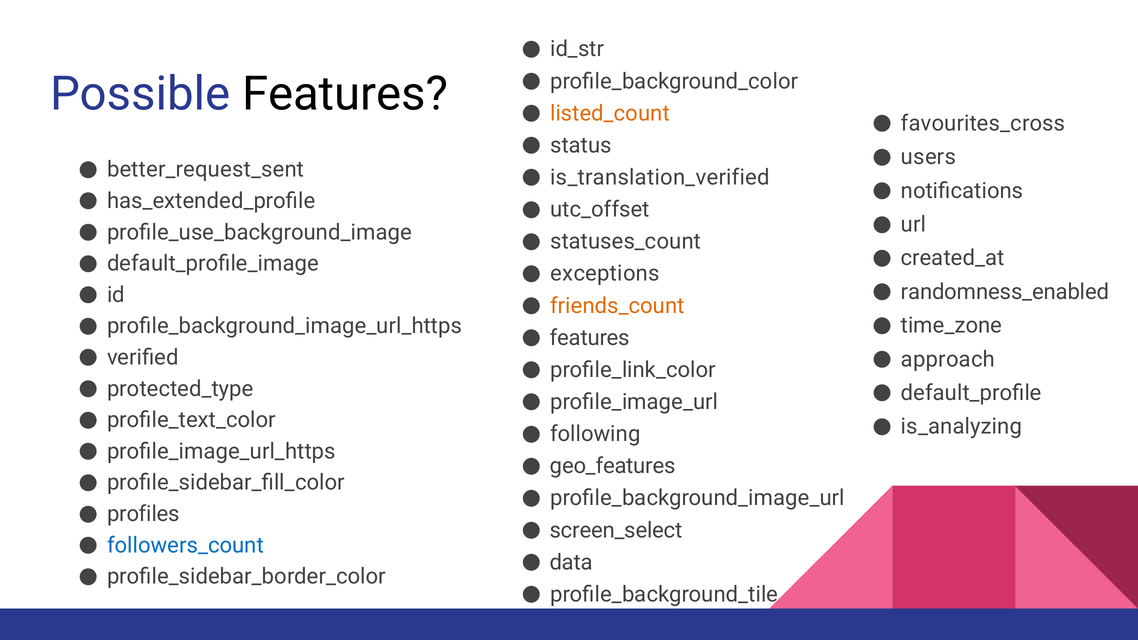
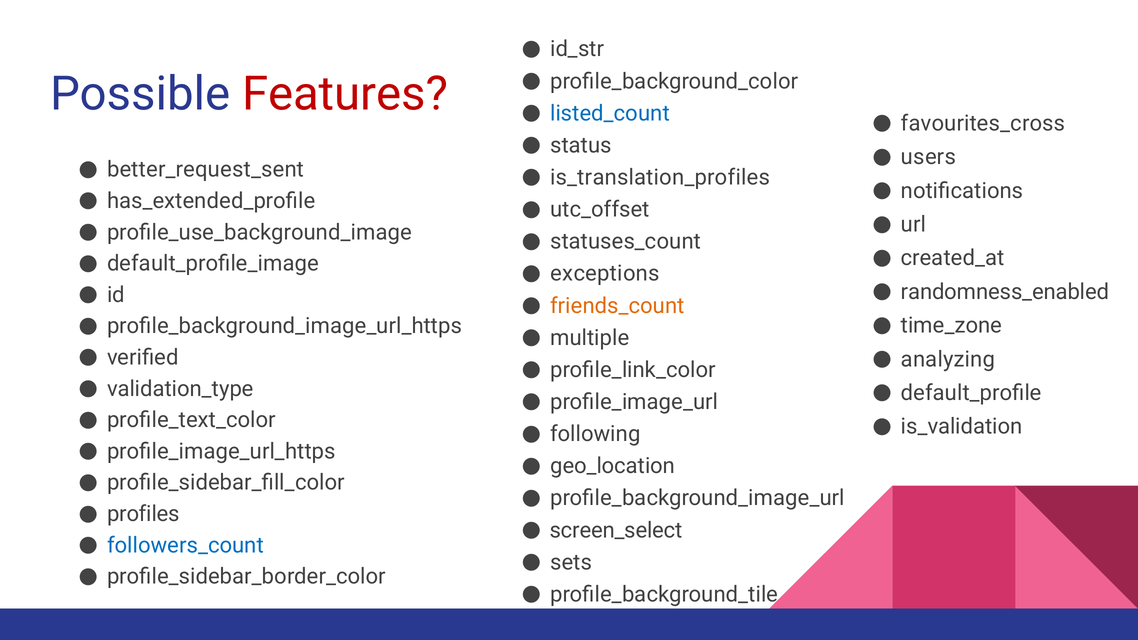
Features at (345, 94) colour: black -> red
listed_count colour: orange -> blue
is_translation_verified: is_translation_verified -> is_translation_profiles
features at (590, 338): features -> multiple
approach: approach -> analyzing
protected_type: protected_type -> validation_type
is_analyzing: is_analyzing -> is_validation
geo_features: geo_features -> geo_location
data: data -> sets
